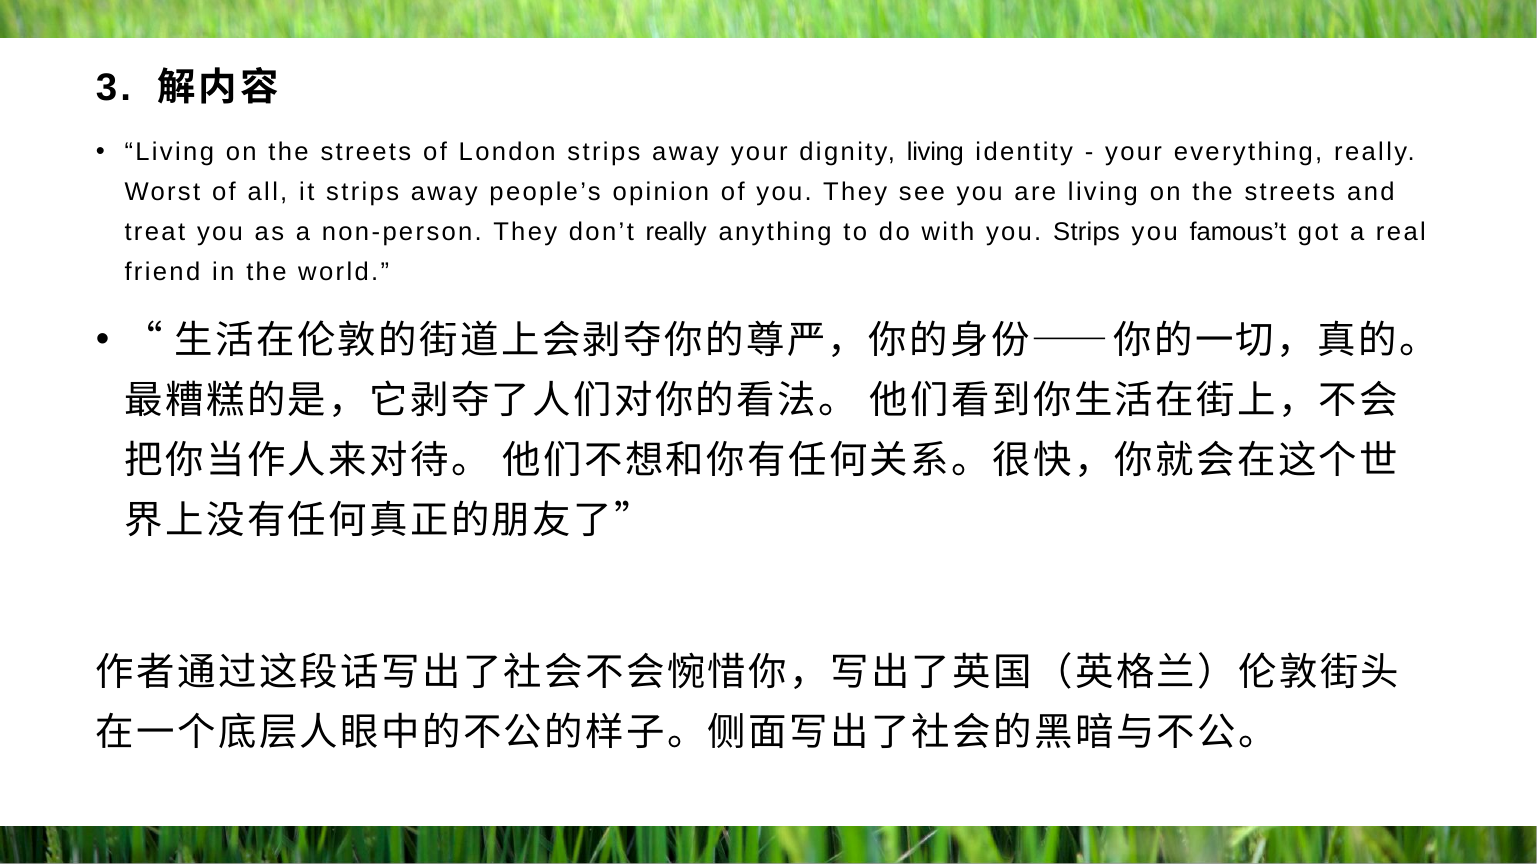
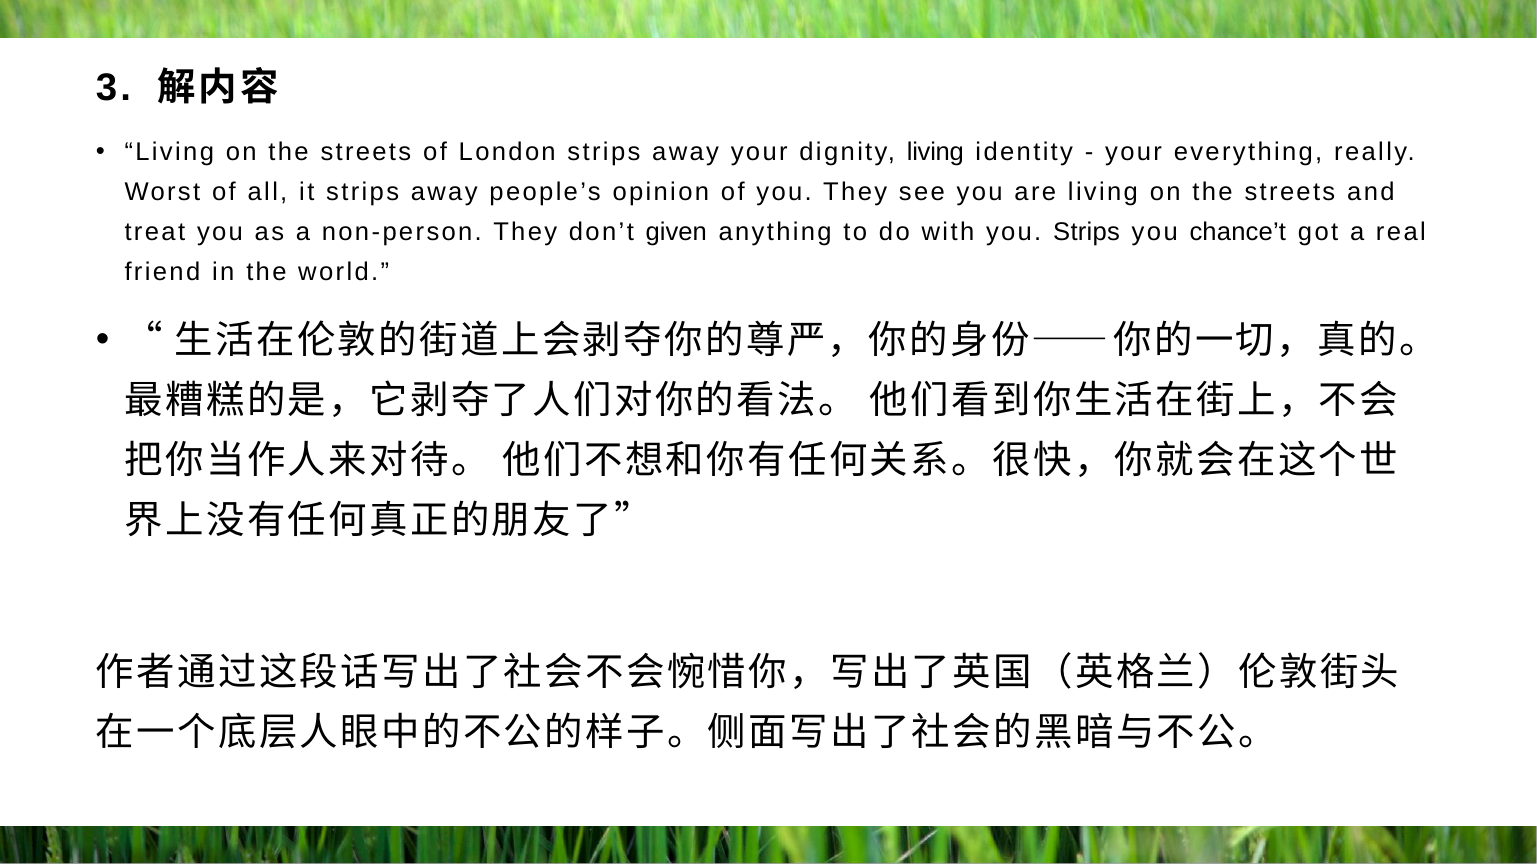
don’t really: really -> given
famous’t: famous’t -> chance’t
